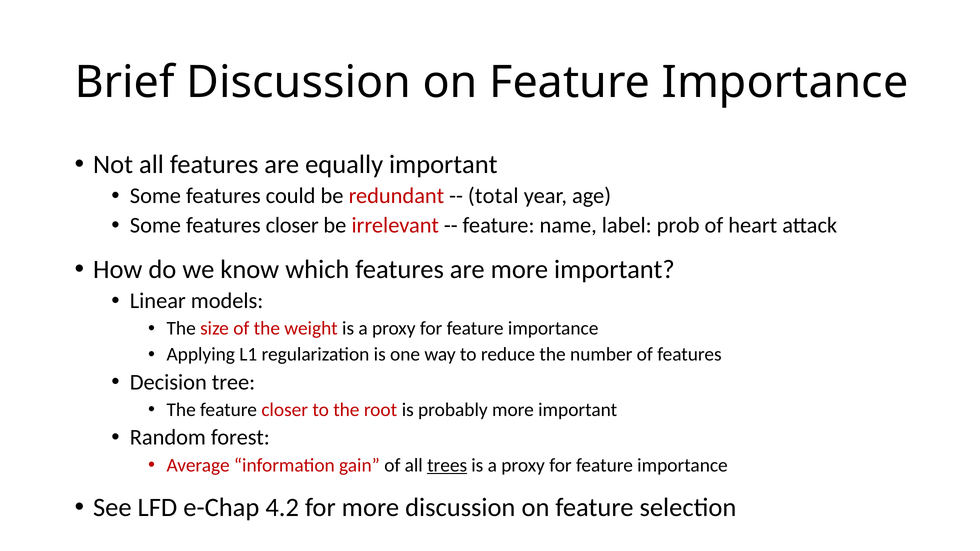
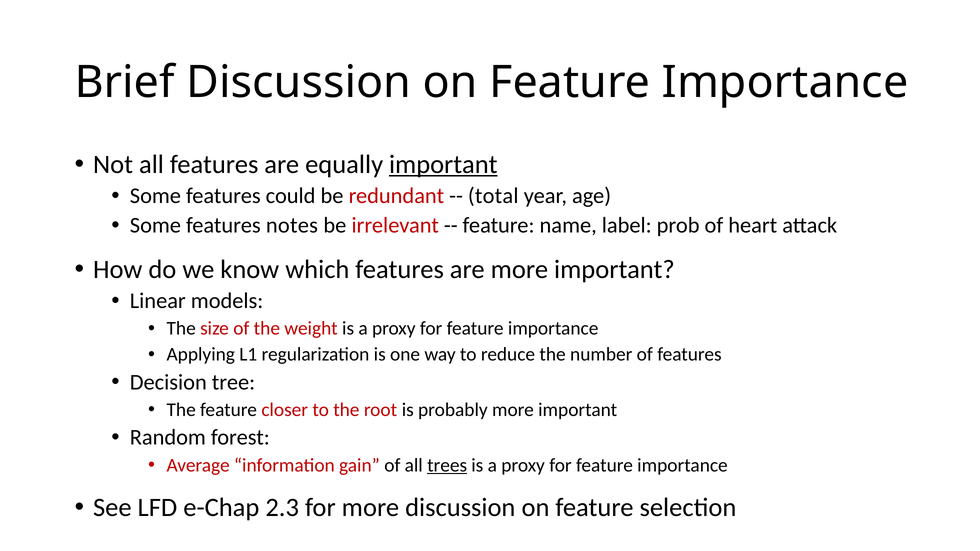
important at (443, 165) underline: none -> present
features closer: closer -> notes
4.2: 4.2 -> 2.3
